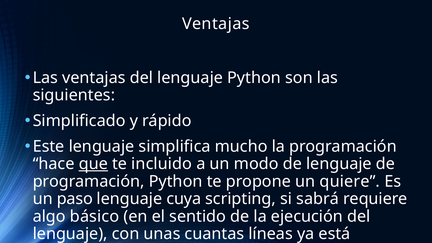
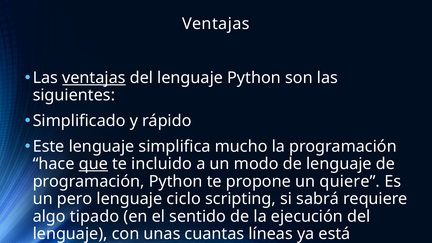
ventajas at (94, 78) underline: none -> present
paso: paso -> pero
cuya: cuya -> ciclo
básico: básico -> tipado
